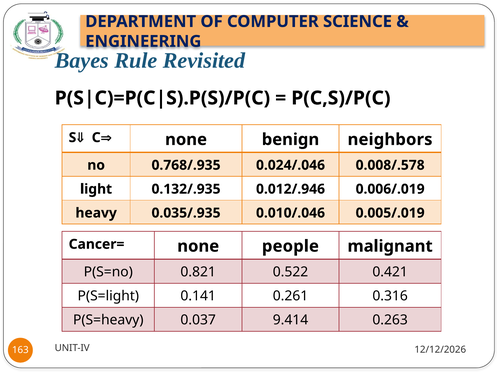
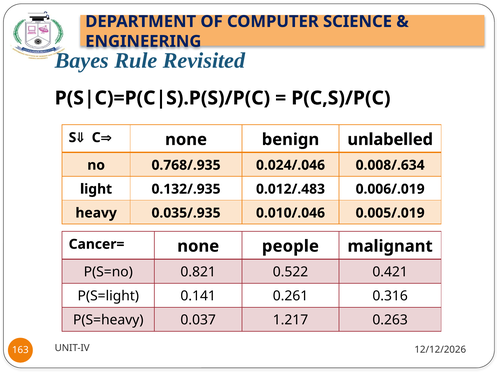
neighbors: neighbors -> unlabelled
0.008/.578: 0.008/.578 -> 0.008/.634
0.012/.946: 0.012/.946 -> 0.012/.483
9.414: 9.414 -> 1.217
